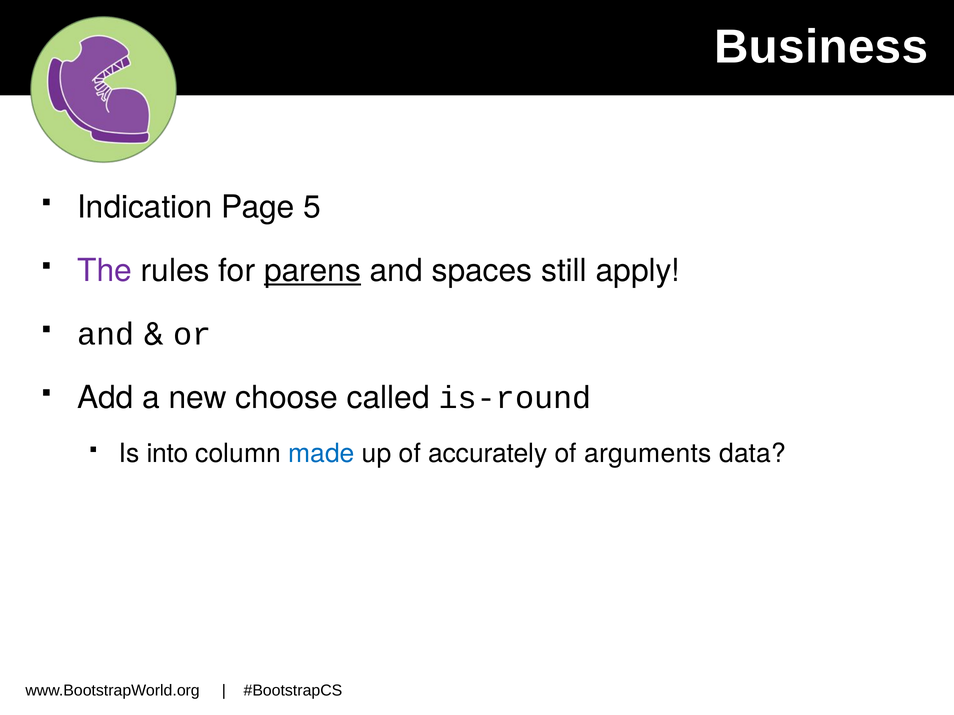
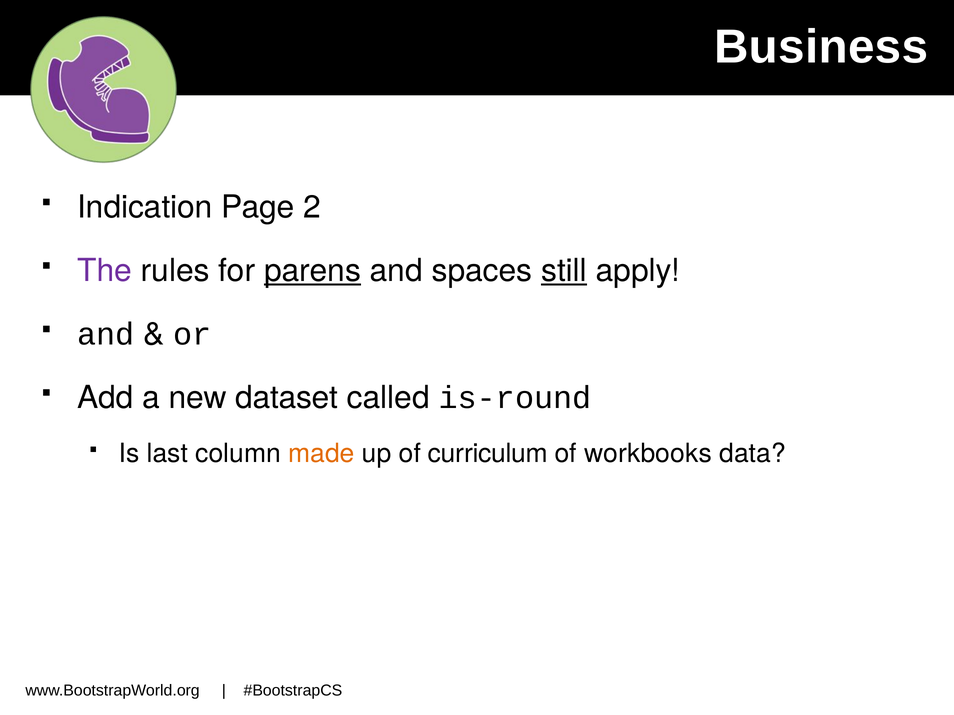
5: 5 -> 2
still underline: none -> present
choose: choose -> dataset
into: into -> last
made colour: blue -> orange
accurately: accurately -> curriculum
arguments: arguments -> workbooks
